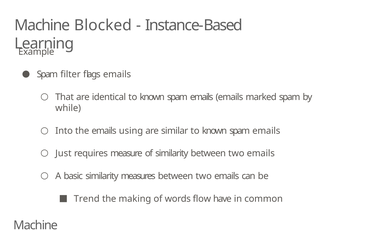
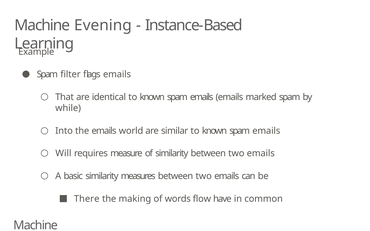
Blocked: Blocked -> Evening
using: using -> world
Just: Just -> Will
Trend: Trend -> There
